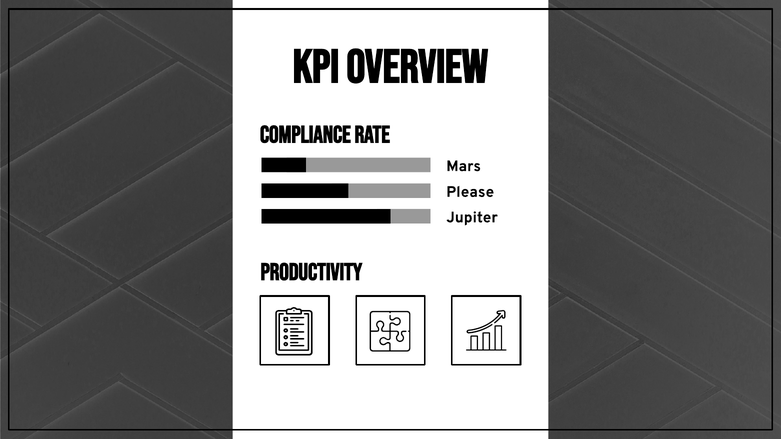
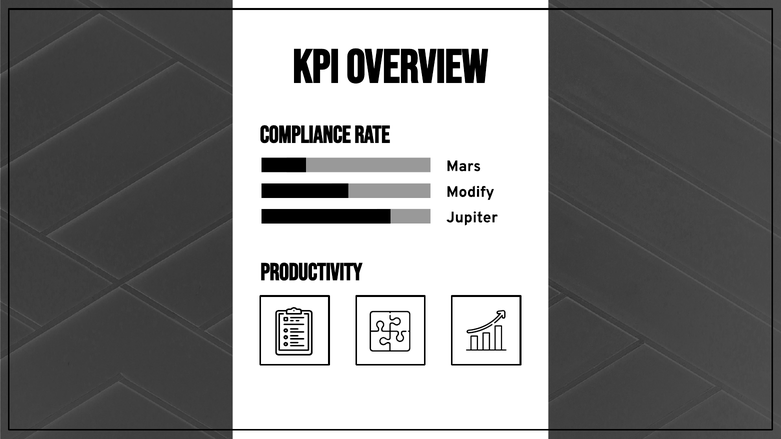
Please: Please -> Modify
